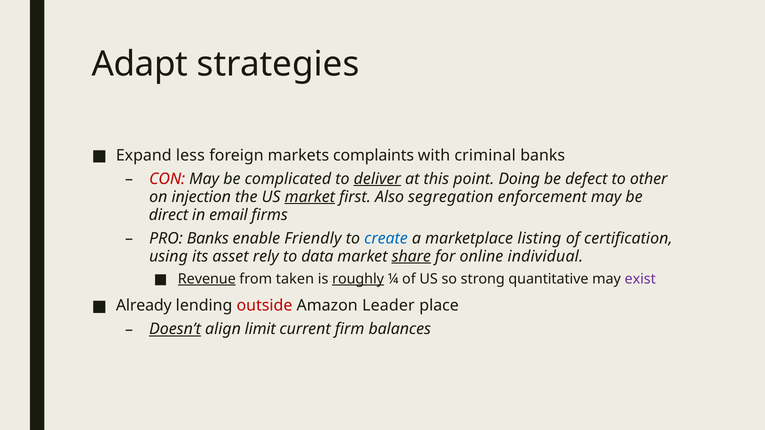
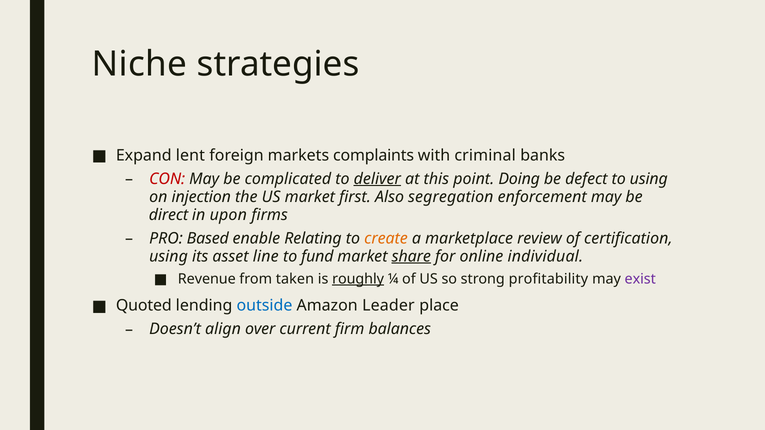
Adapt: Adapt -> Niche
less: less -> lent
to other: other -> using
market at (310, 197) underline: present -> none
email: email -> upon
PRO Banks: Banks -> Based
Friendly: Friendly -> Relating
create colour: blue -> orange
listing: listing -> review
rely: rely -> line
data: data -> fund
Revenue underline: present -> none
quantitative: quantitative -> profitability
Already: Already -> Quoted
outside colour: red -> blue
Doesn’t underline: present -> none
limit: limit -> over
